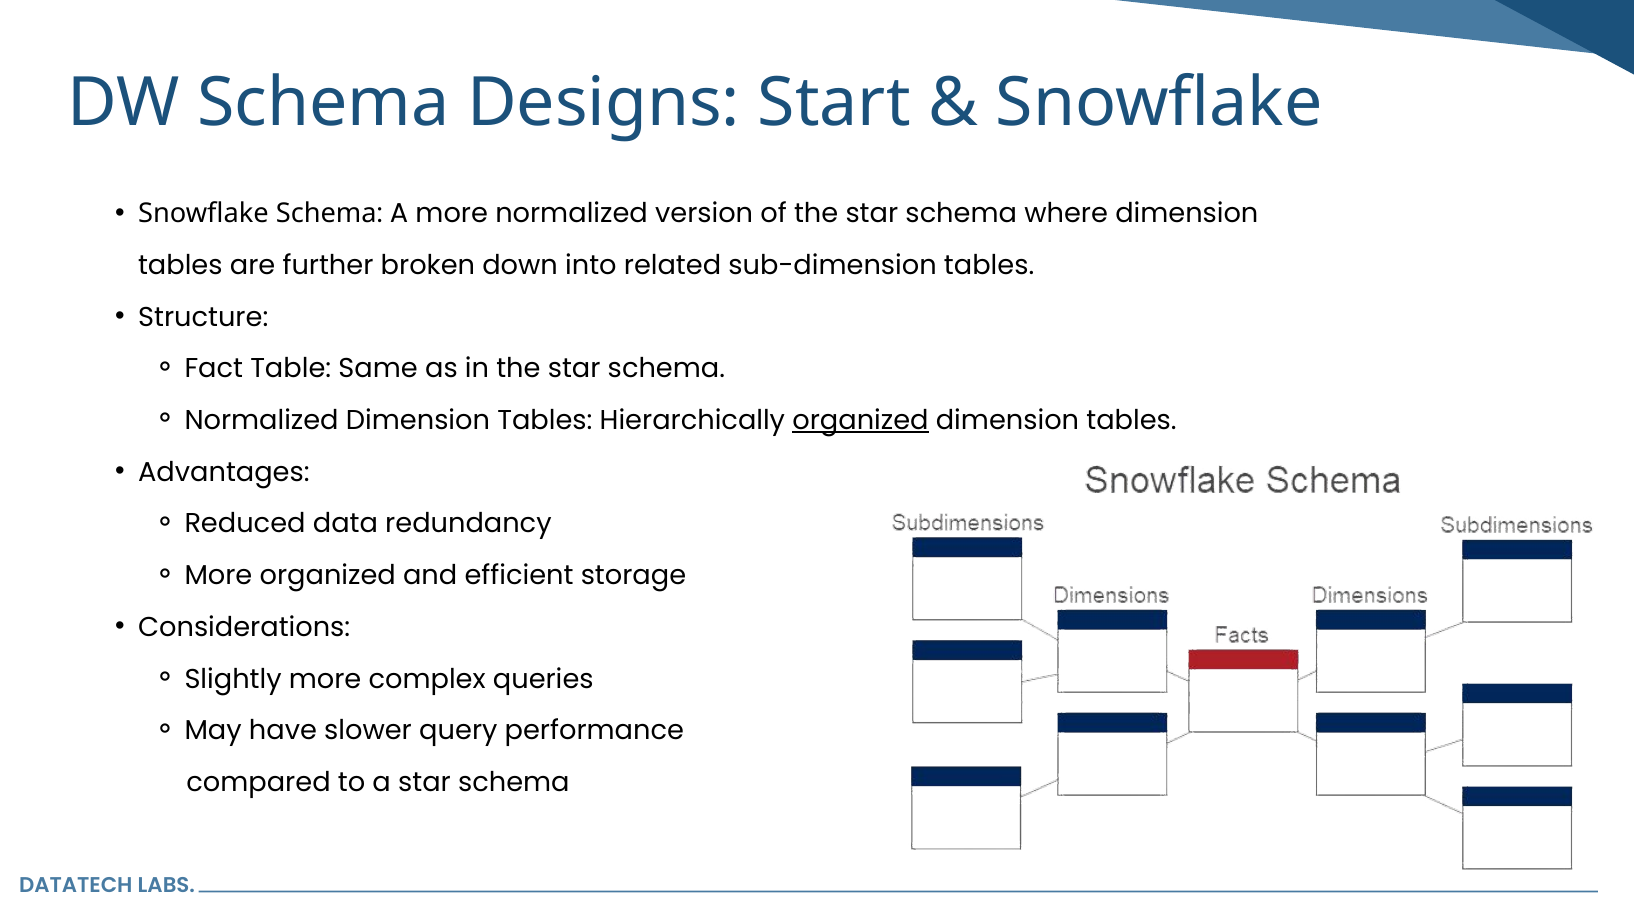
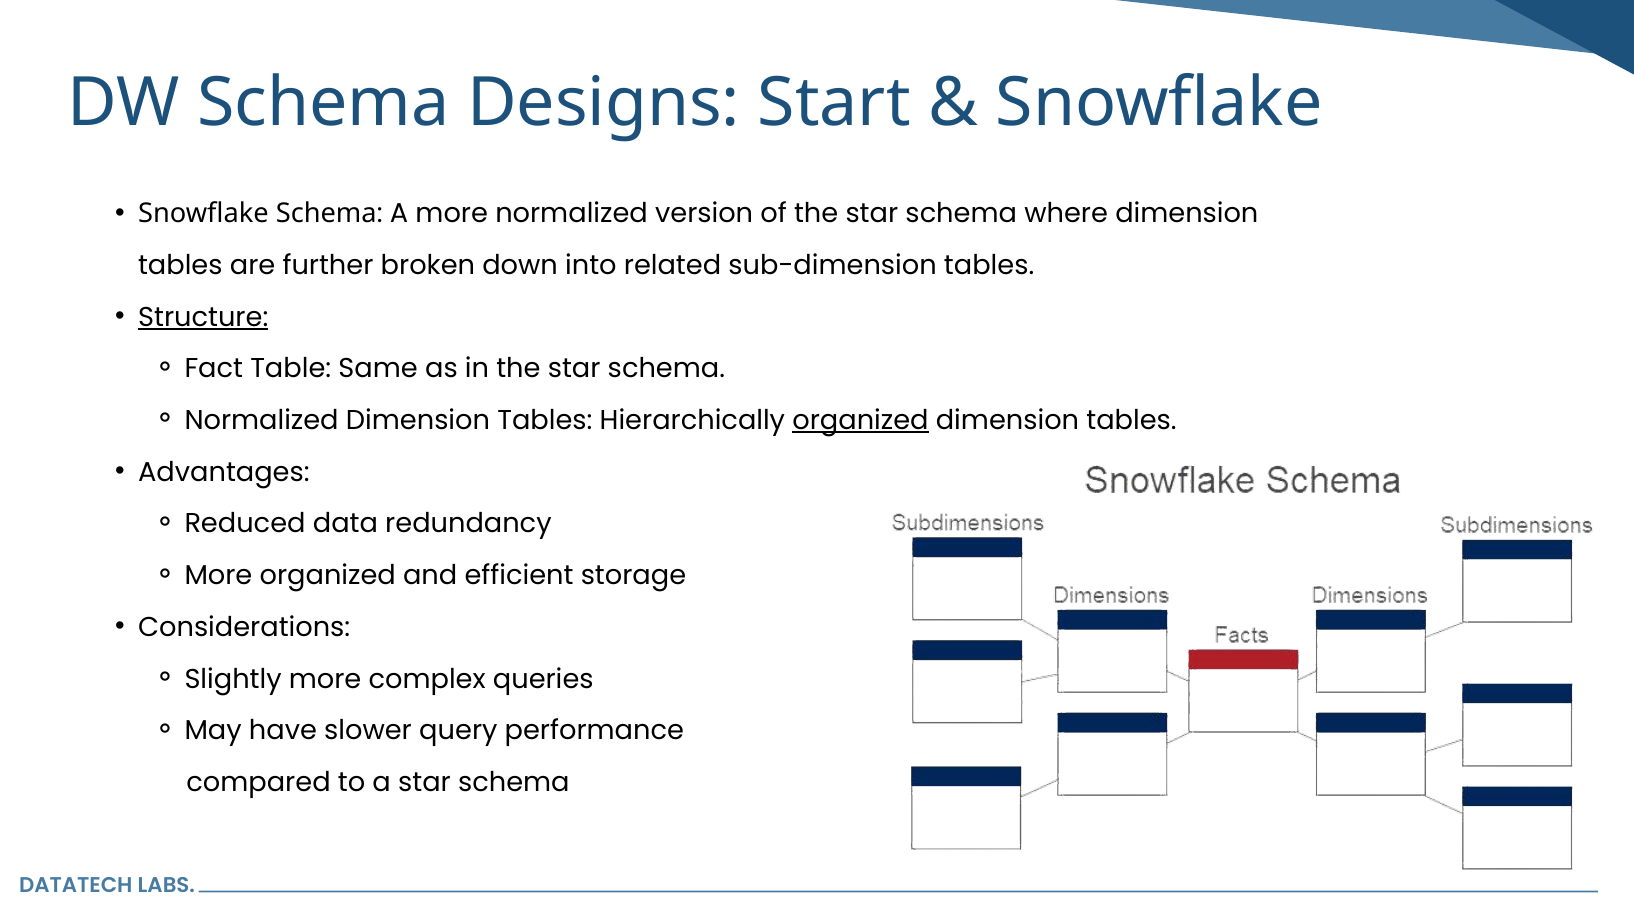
Structure underline: none -> present
